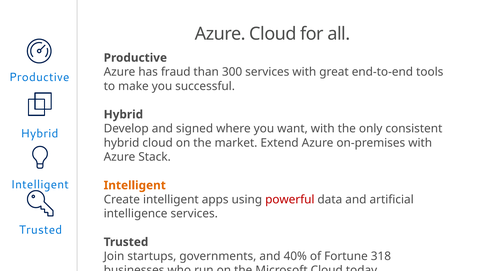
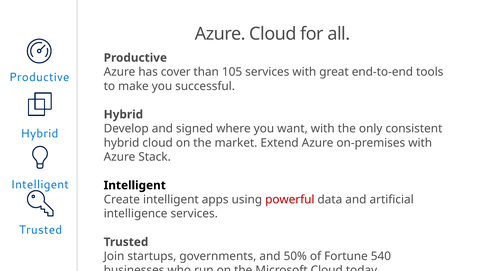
fraud: fraud -> cover
300: 300 -> 105
Intelligent at (135, 185) colour: orange -> black
40%: 40% -> 50%
318: 318 -> 540
